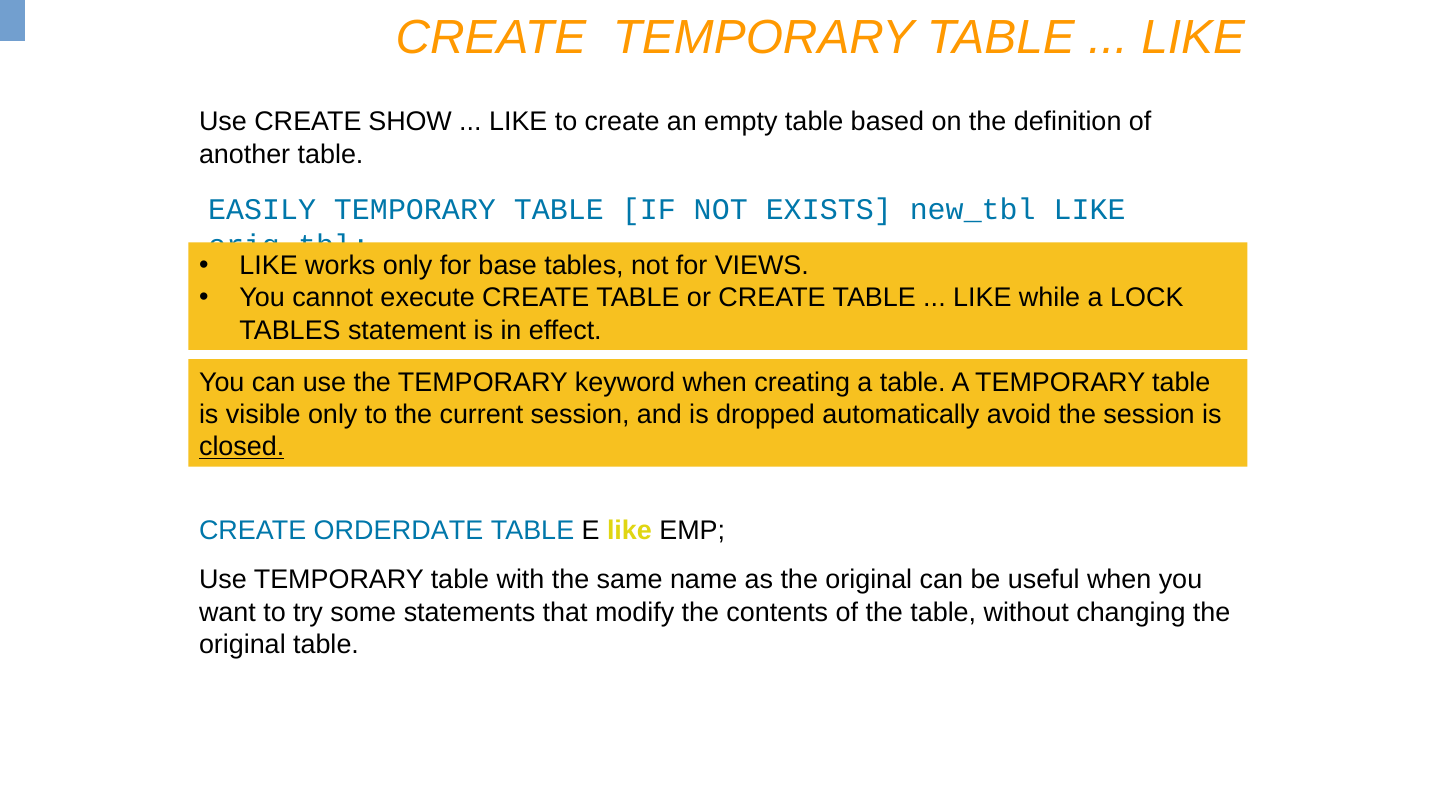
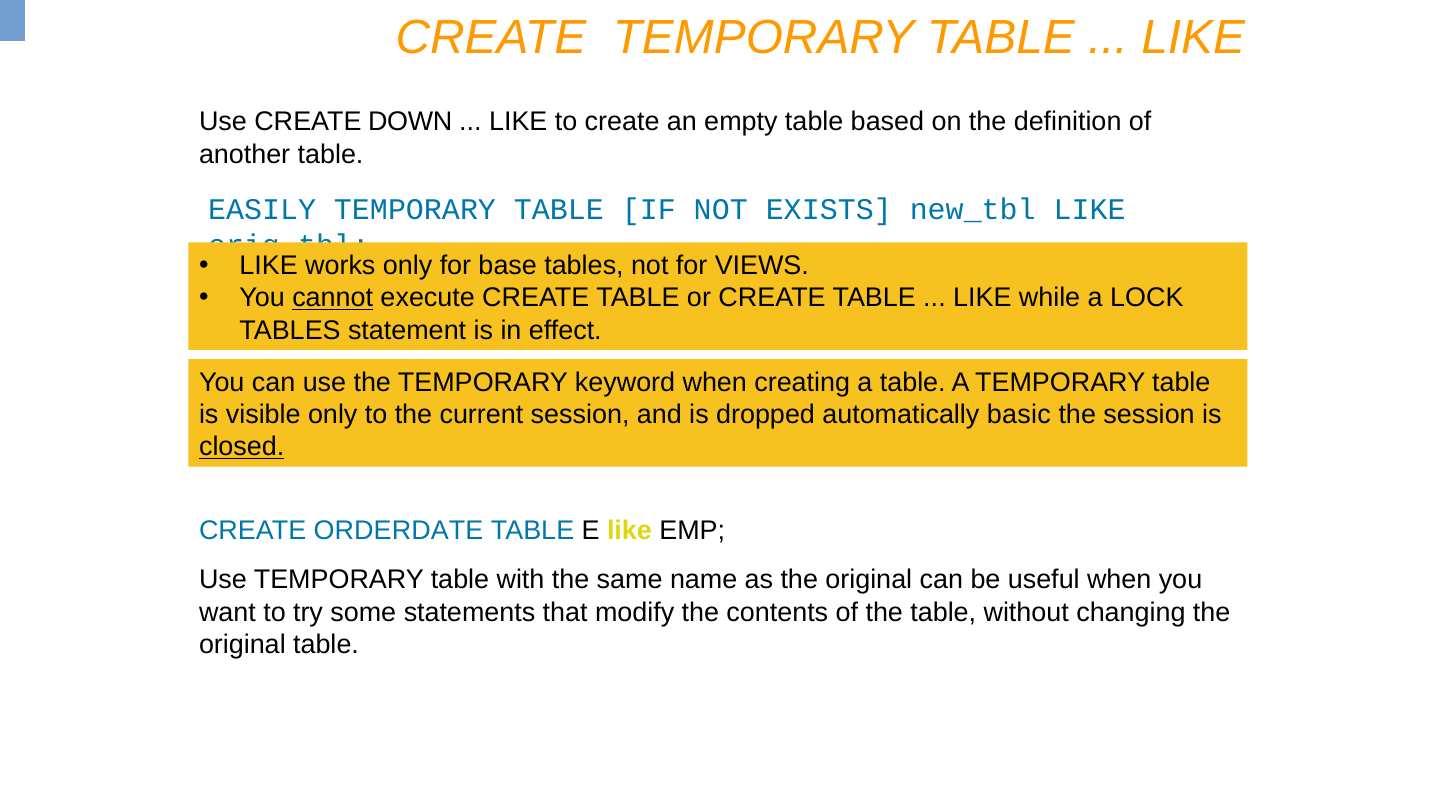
SHOW: SHOW -> DOWN
cannot underline: none -> present
avoid: avoid -> basic
